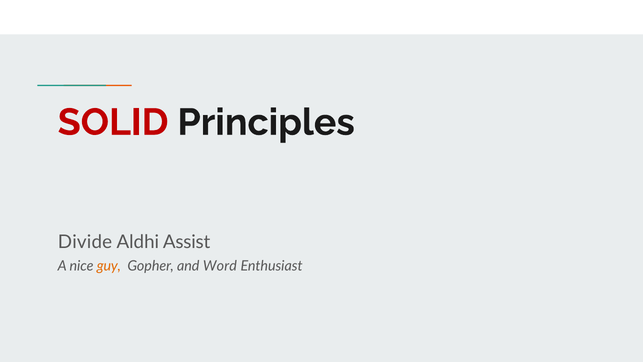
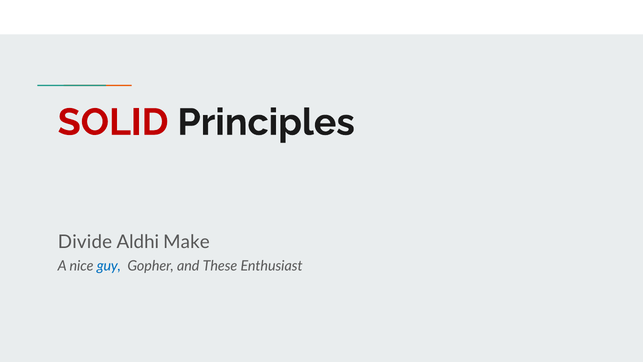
Assist: Assist -> Make
guy colour: orange -> blue
Word: Word -> These
